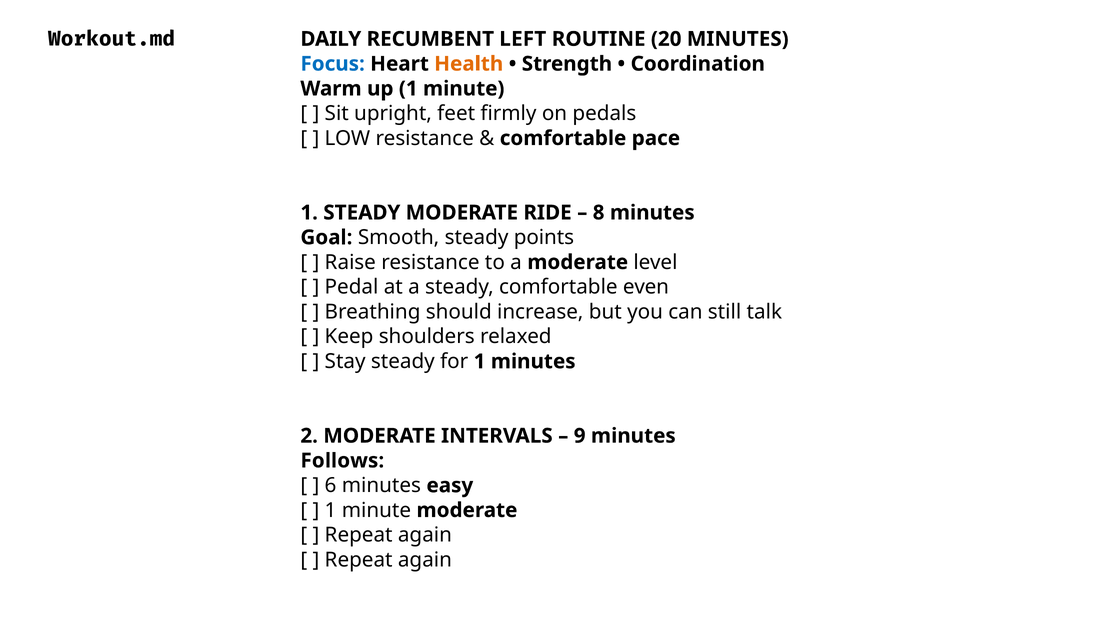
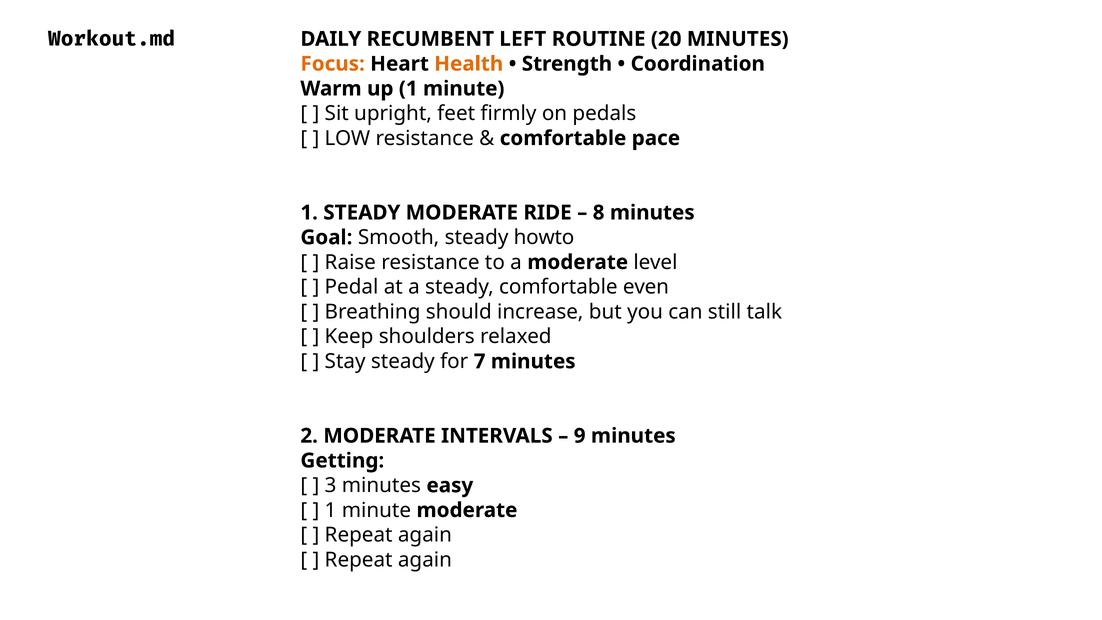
Focus colour: blue -> orange
points: points -> howto
for 1: 1 -> 7
Follows: Follows -> Getting
6 at (331, 485): 6 -> 3
